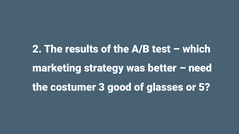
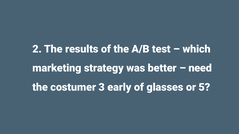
good: good -> early
